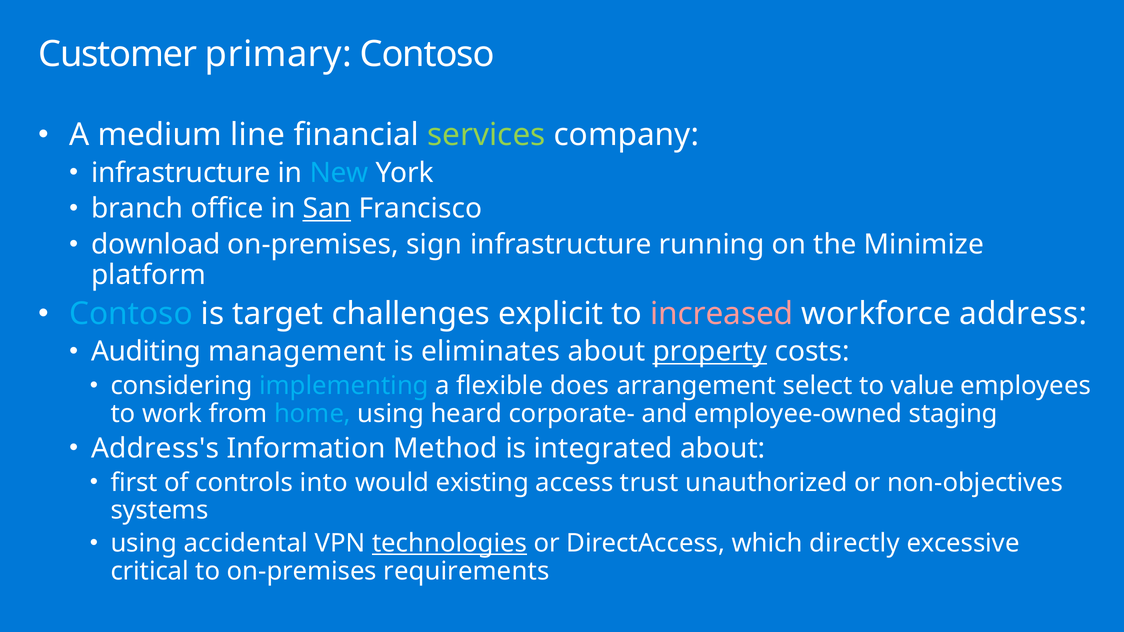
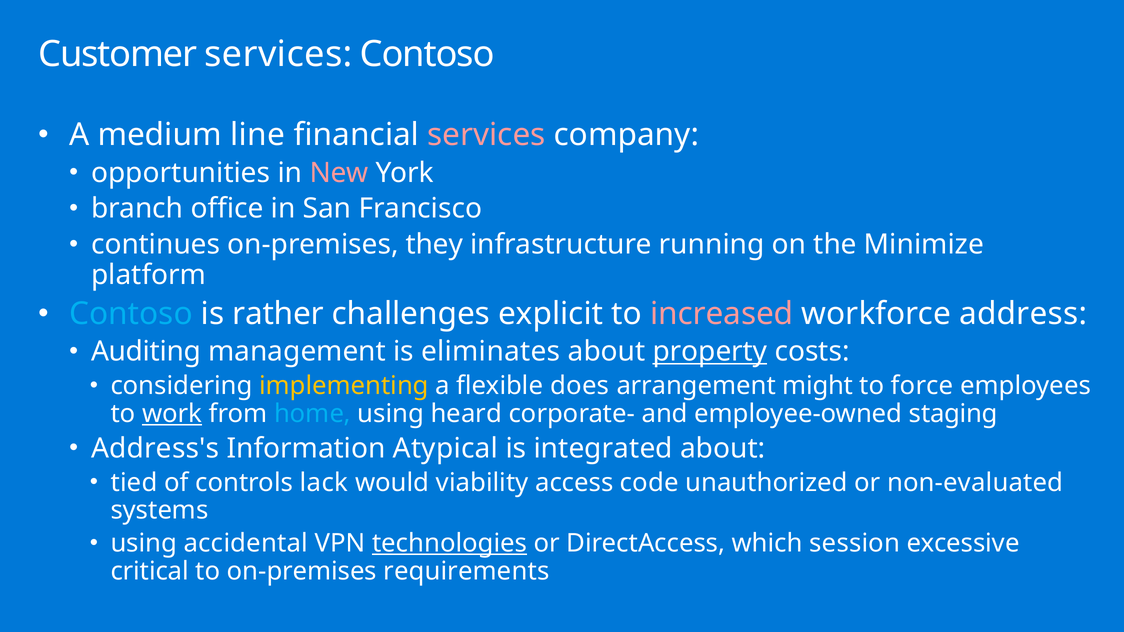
Customer primary: primary -> services
services at (486, 135) colour: light green -> pink
infrastructure at (181, 173): infrastructure -> opportunities
New colour: light blue -> pink
San underline: present -> none
download: download -> continues
sign: sign -> they
target: target -> rather
implementing colour: light blue -> yellow
select: select -> might
value: value -> force
work underline: none -> present
Method: Method -> Atypical
first: first -> tied
into: into -> lack
existing: existing -> viability
trust: trust -> code
non-objectives: non-objectives -> non-evaluated
directly: directly -> session
